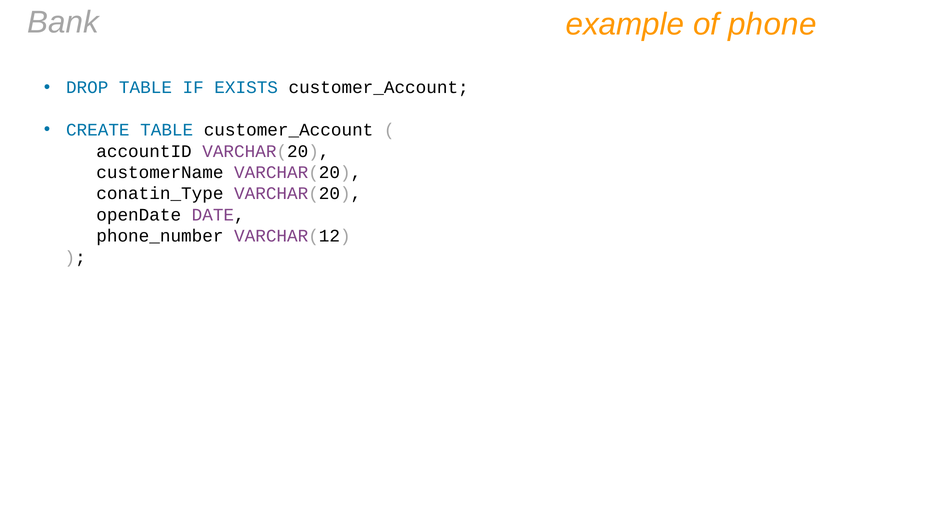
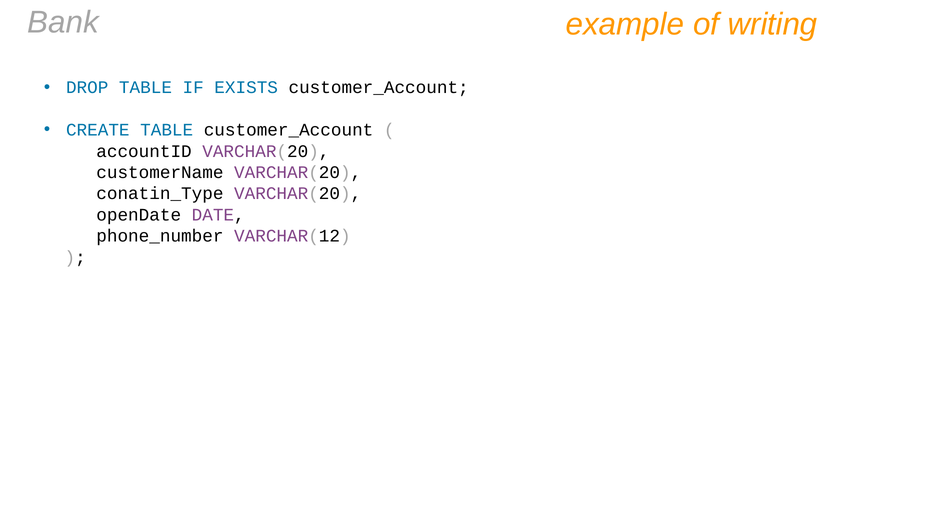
phone: phone -> writing
